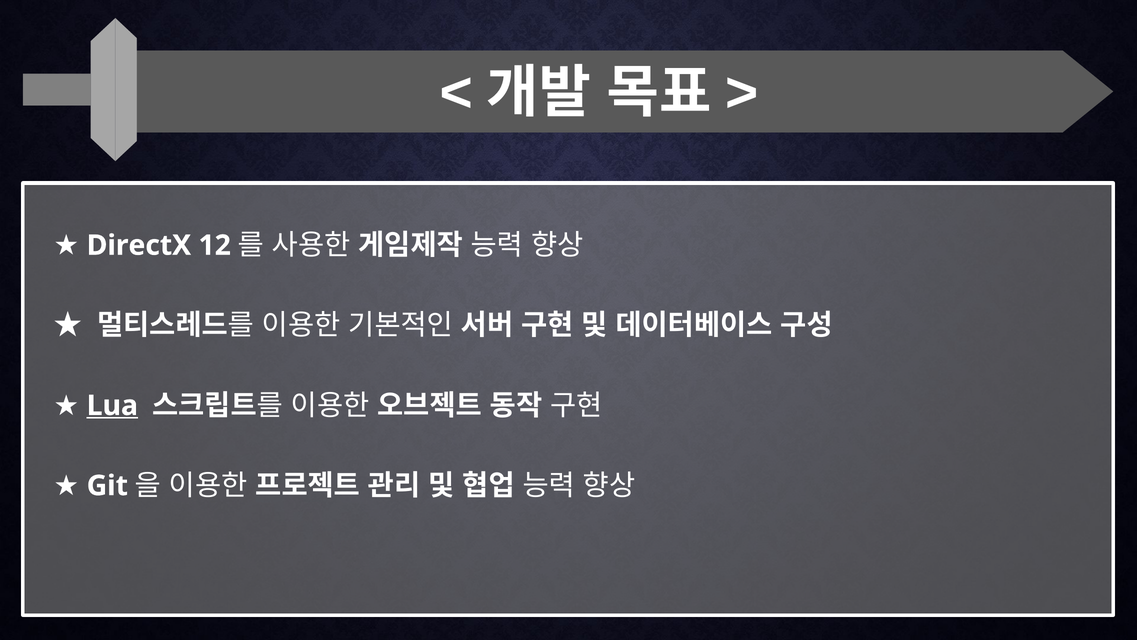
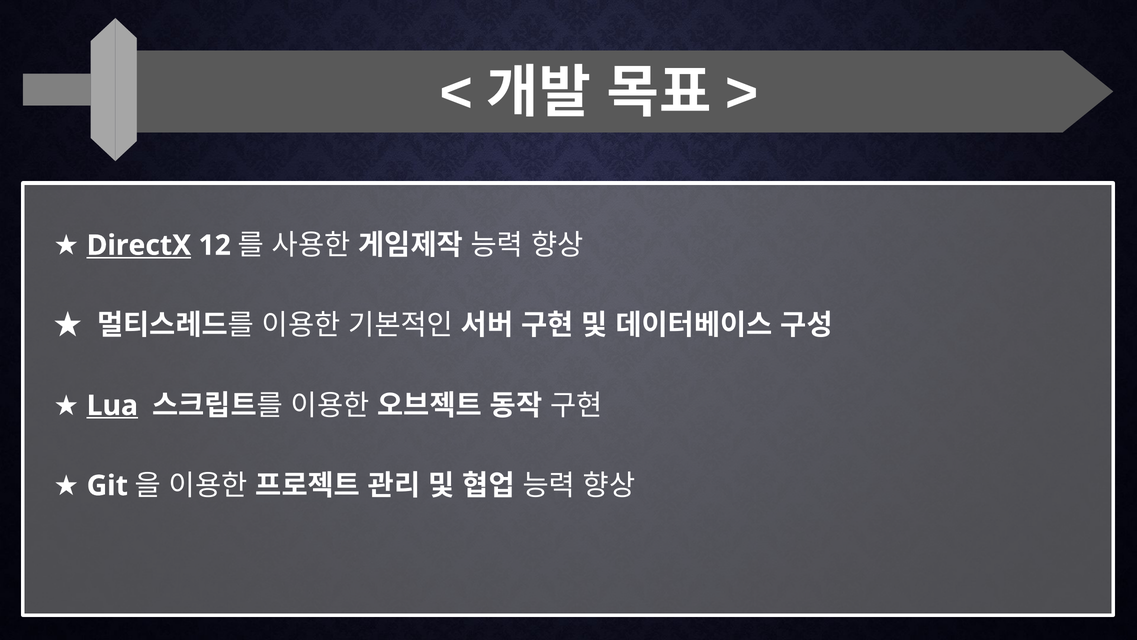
DirectX underline: none -> present
